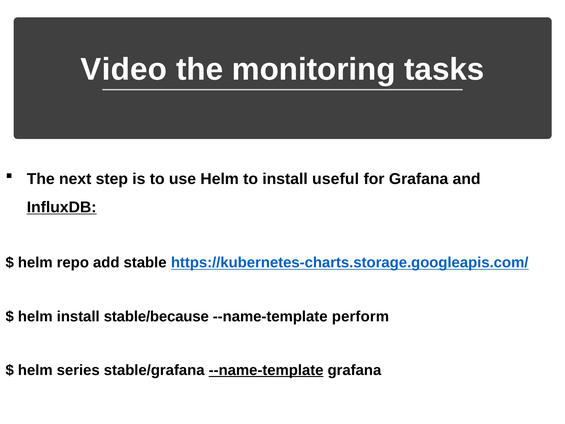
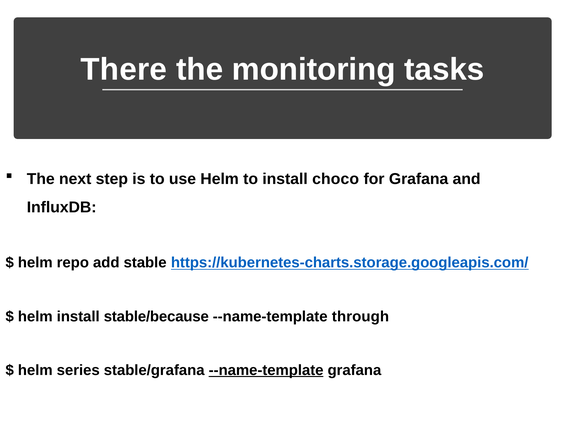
Video: Video -> There
useful: useful -> choco
InfluxDB underline: present -> none
perform: perform -> through
